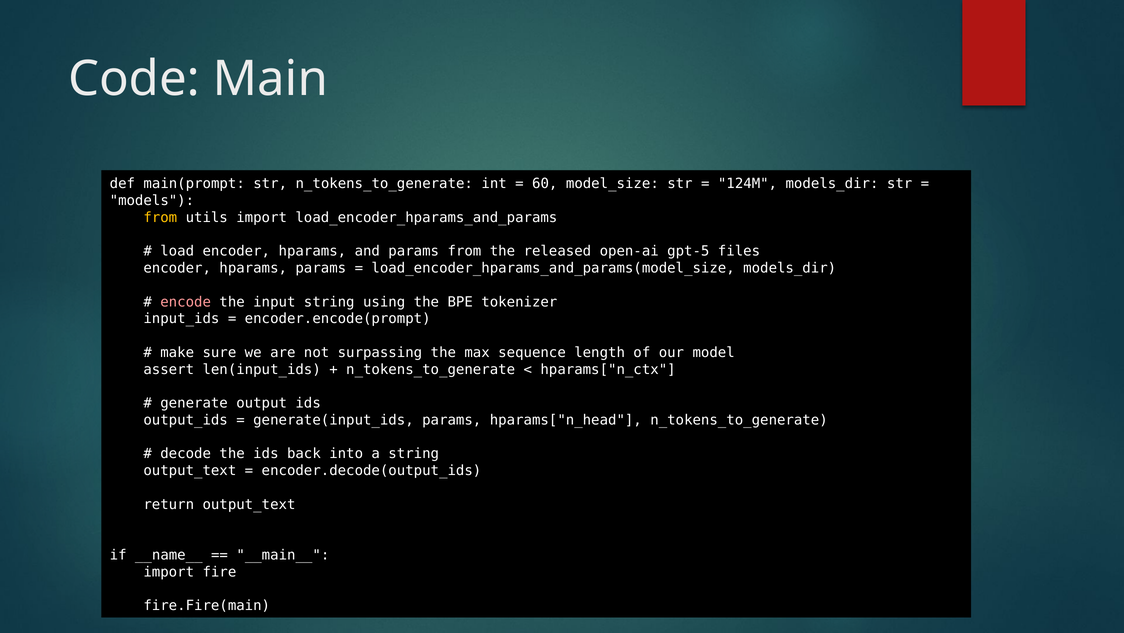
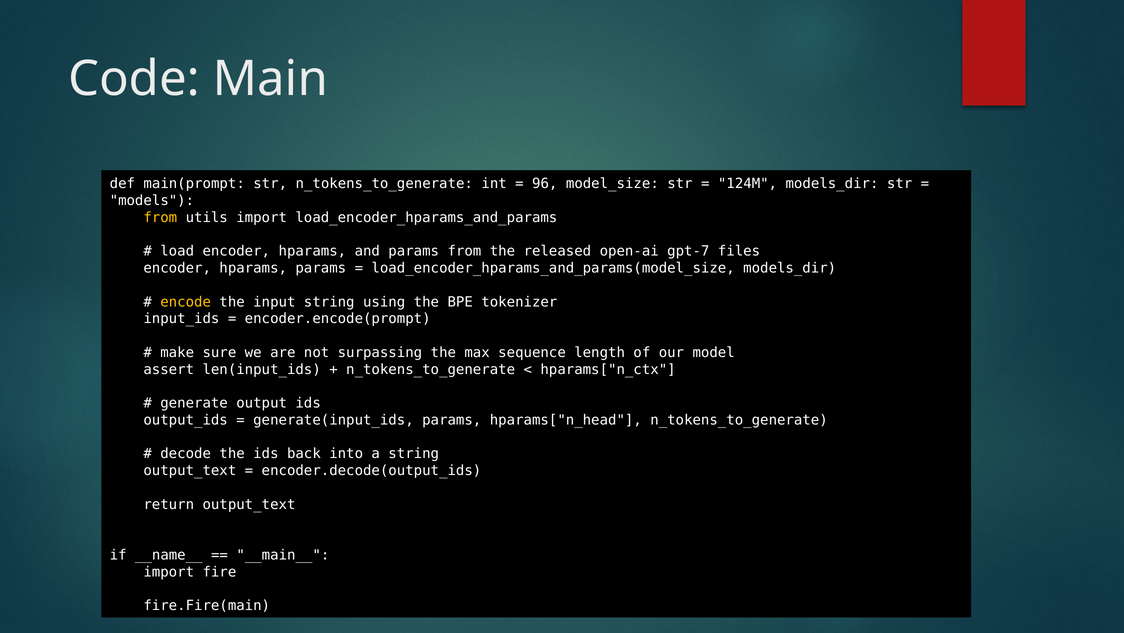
60: 60 -> 96
gpt-5: gpt-5 -> gpt-7
encode colour: pink -> yellow
